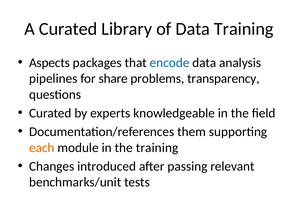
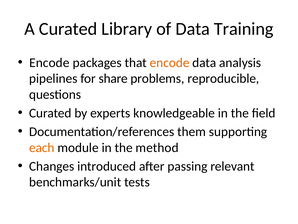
Aspects at (49, 63): Aspects -> Encode
encode at (170, 63) colour: blue -> orange
transparency: transparency -> reproducible
the training: training -> method
